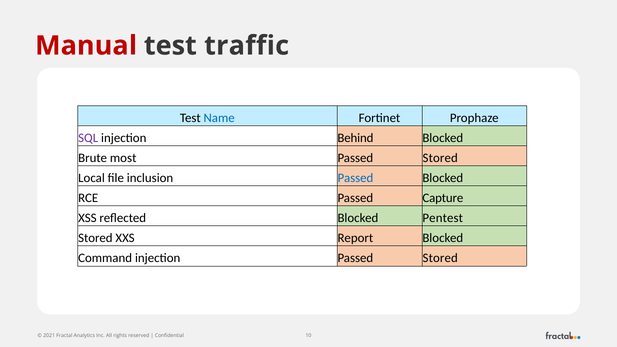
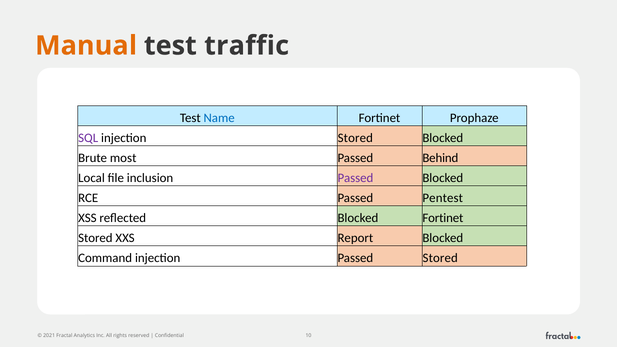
Manual colour: red -> orange
injection Behind: Behind -> Stored
Stored at (440, 158): Stored -> Behind
Passed at (355, 178) colour: blue -> purple
Capture: Capture -> Pentest
Blocked Pentest: Pentest -> Fortinet
